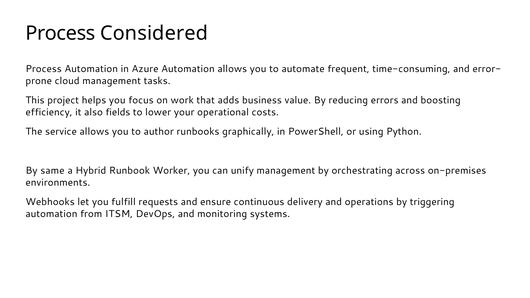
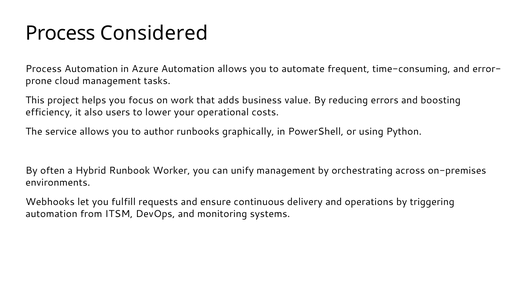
fields: fields -> users
same: same -> often
